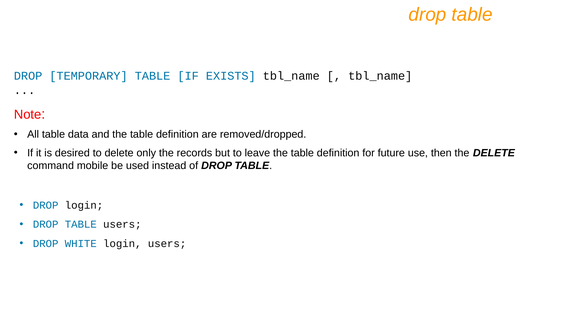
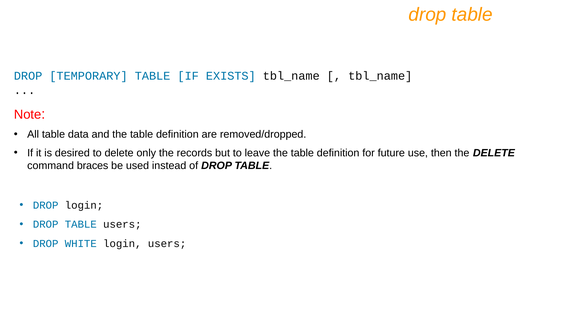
mobile: mobile -> braces
